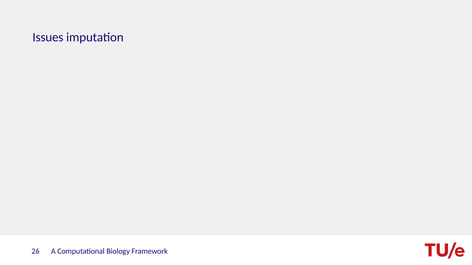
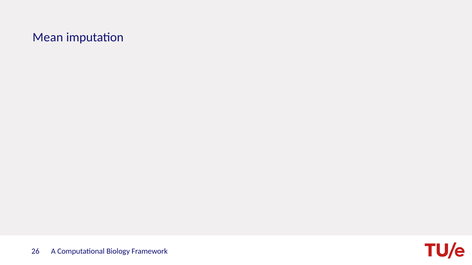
Issues: Issues -> Mean
